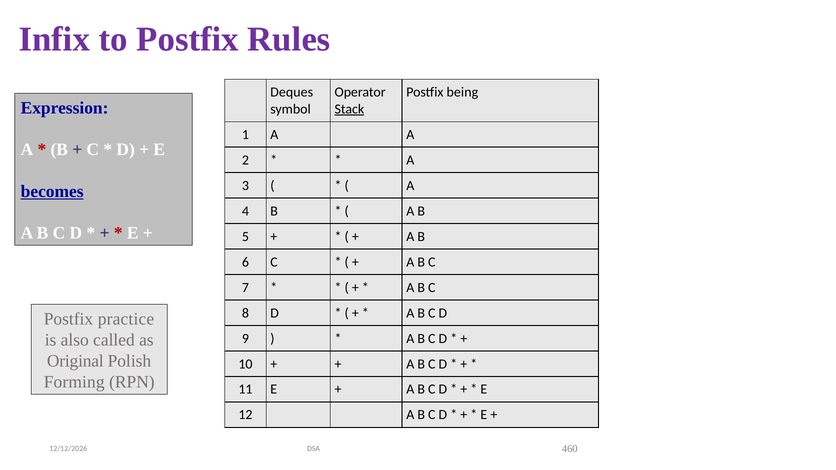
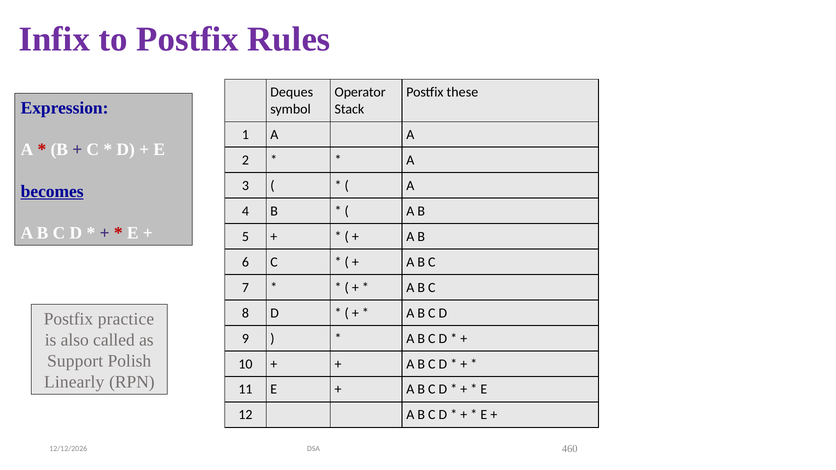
being: being -> these
Stack underline: present -> none
Original: Original -> Support
Forming: Forming -> Linearly
